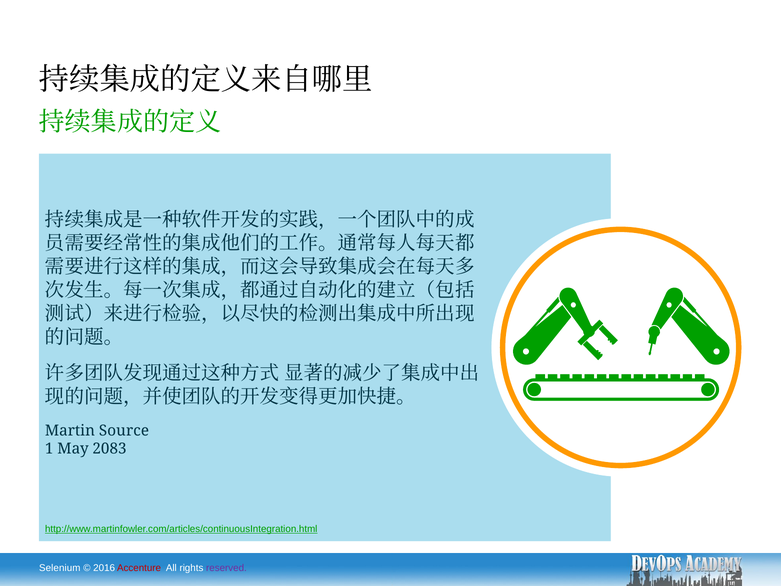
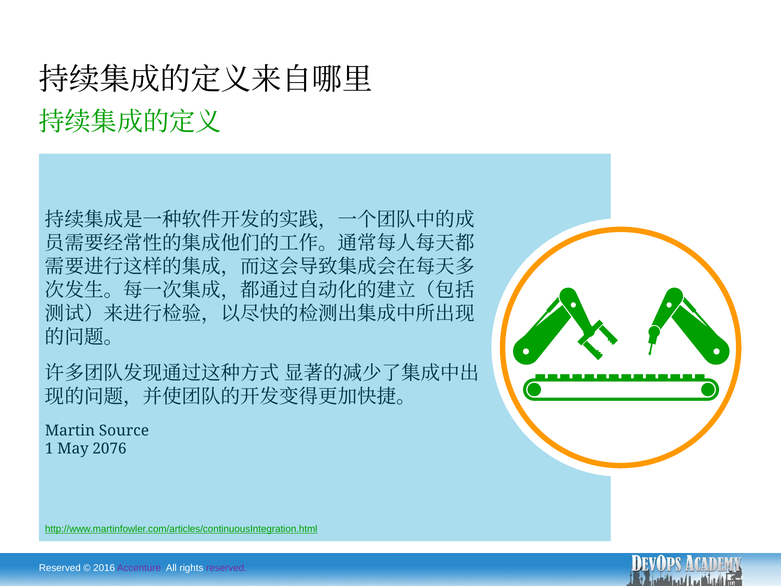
2083: 2083 -> 2076
Selenium at (60, 568): Selenium -> Reserved
Accenture colour: red -> purple
